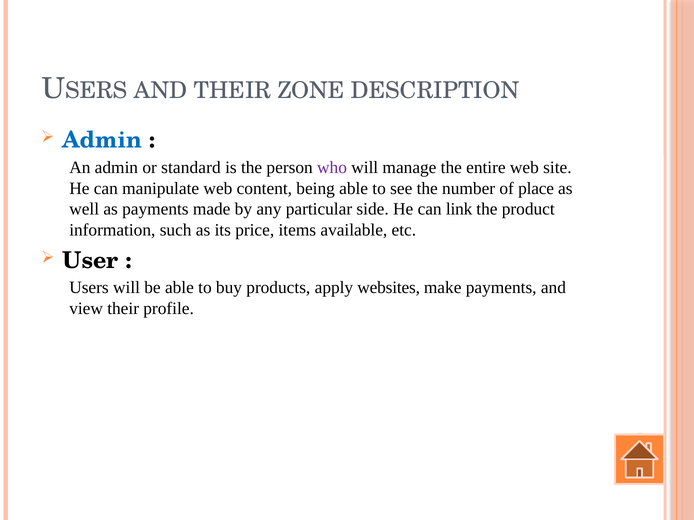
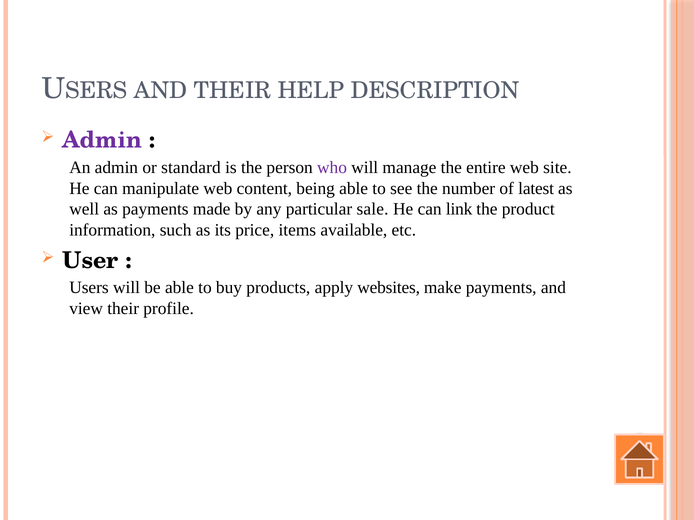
ZONE: ZONE -> HELP
Admin at (102, 140) colour: blue -> purple
place: place -> latest
side: side -> sale
